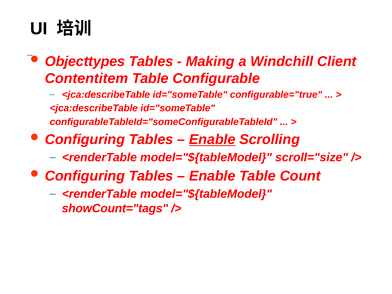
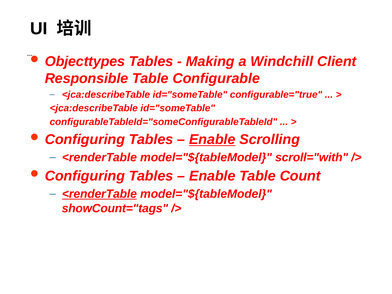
Contentitem: Contentitem -> Responsible
scroll="size: scroll="size -> scroll="with
<renderTable at (99, 194) underline: none -> present
